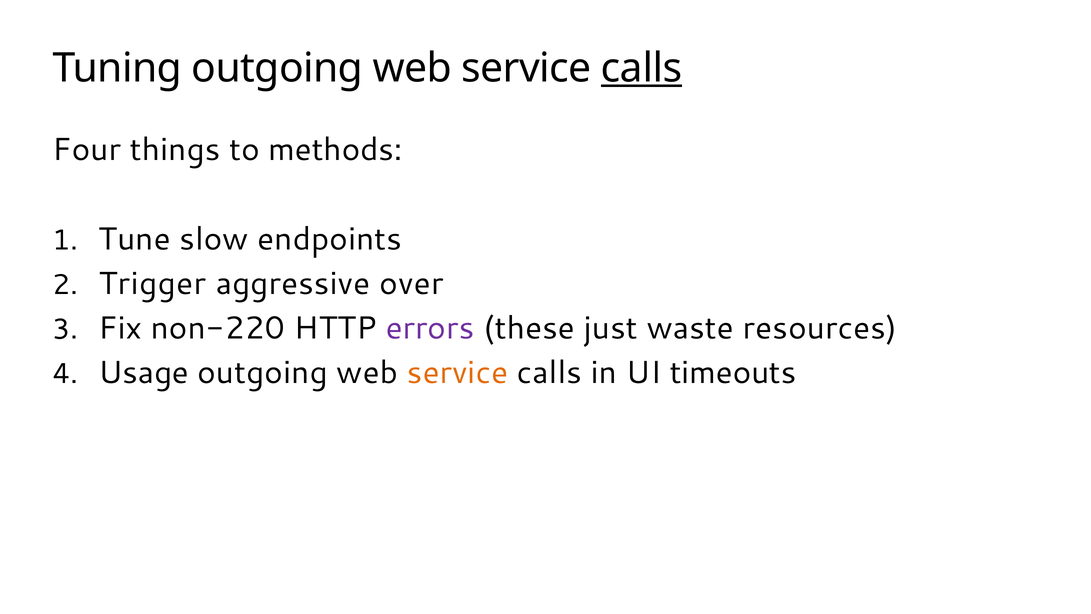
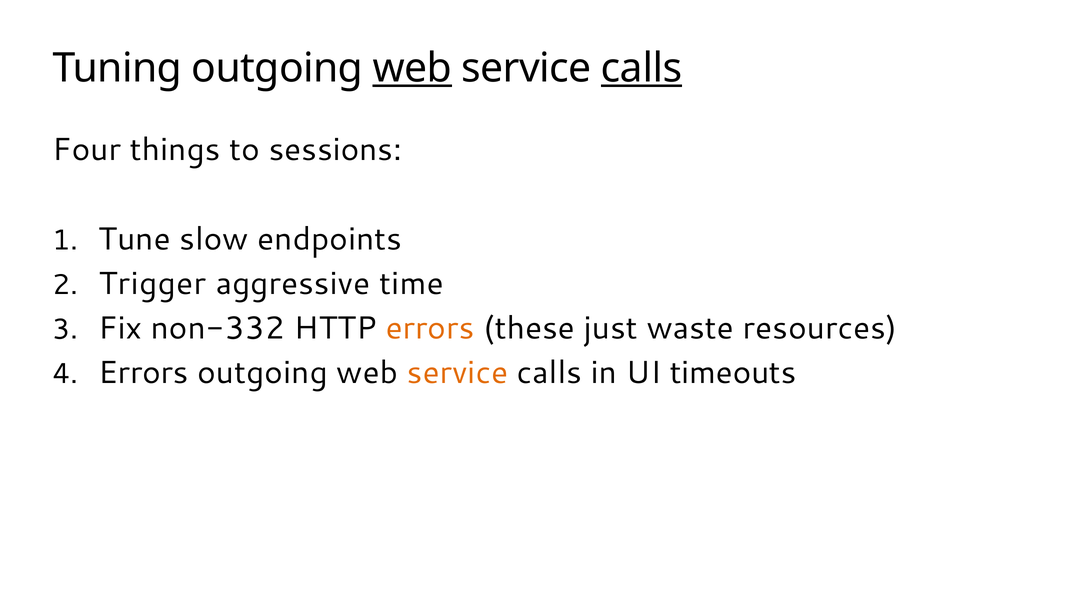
web at (412, 68) underline: none -> present
methods: methods -> sessions
over: over -> time
non-220: non-220 -> non-332
errors at (430, 328) colour: purple -> orange
Usage at (144, 373): Usage -> Errors
